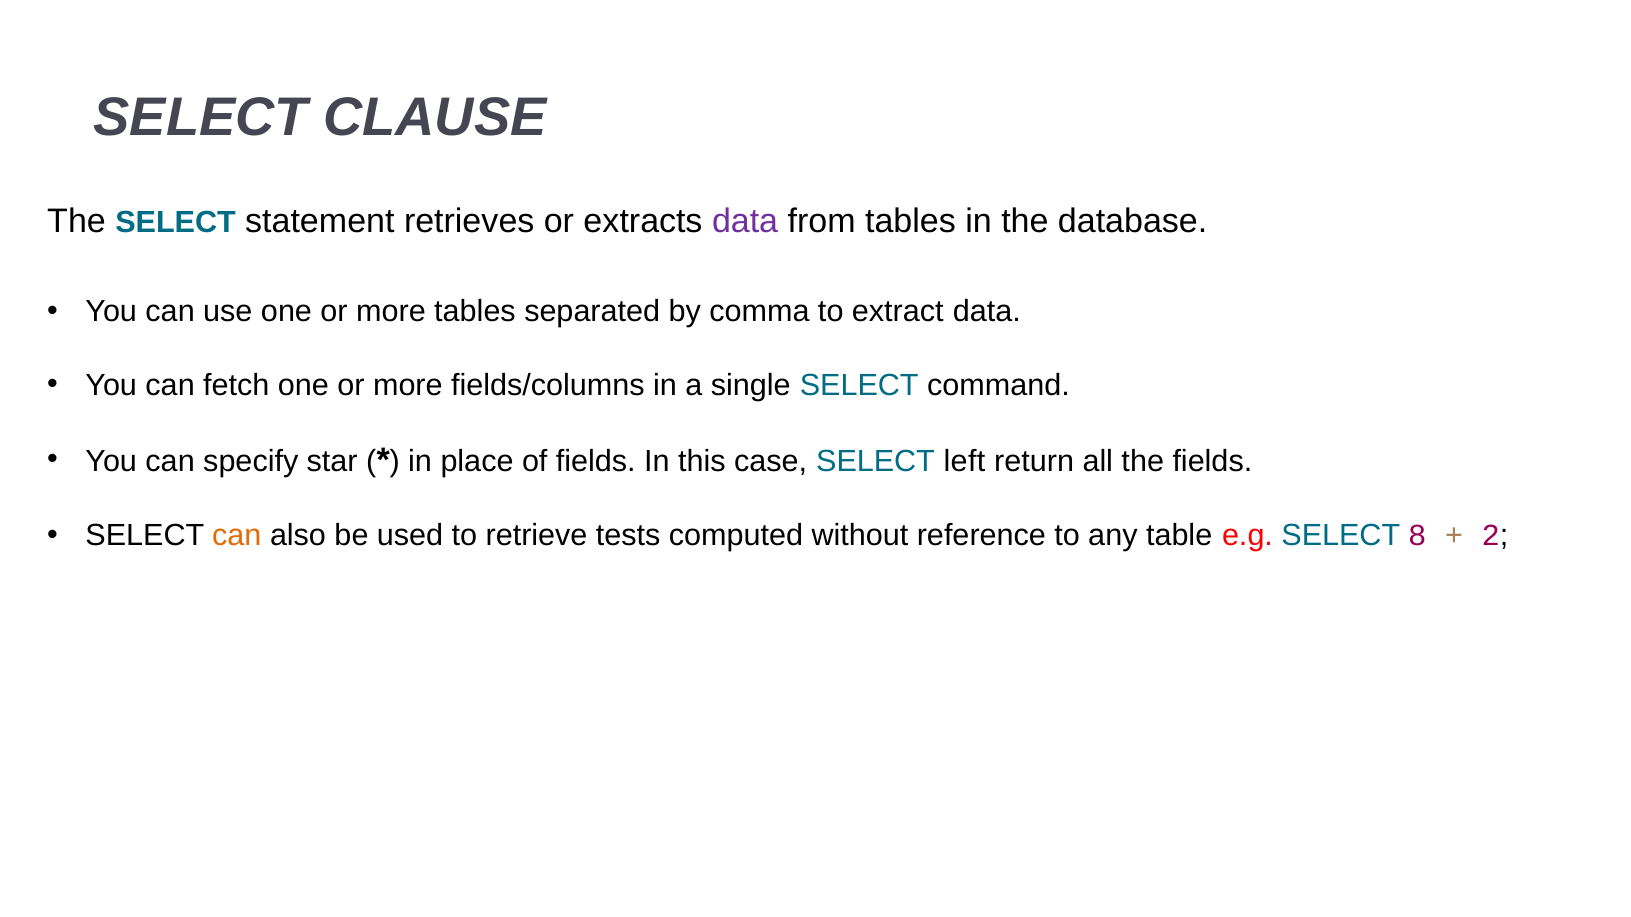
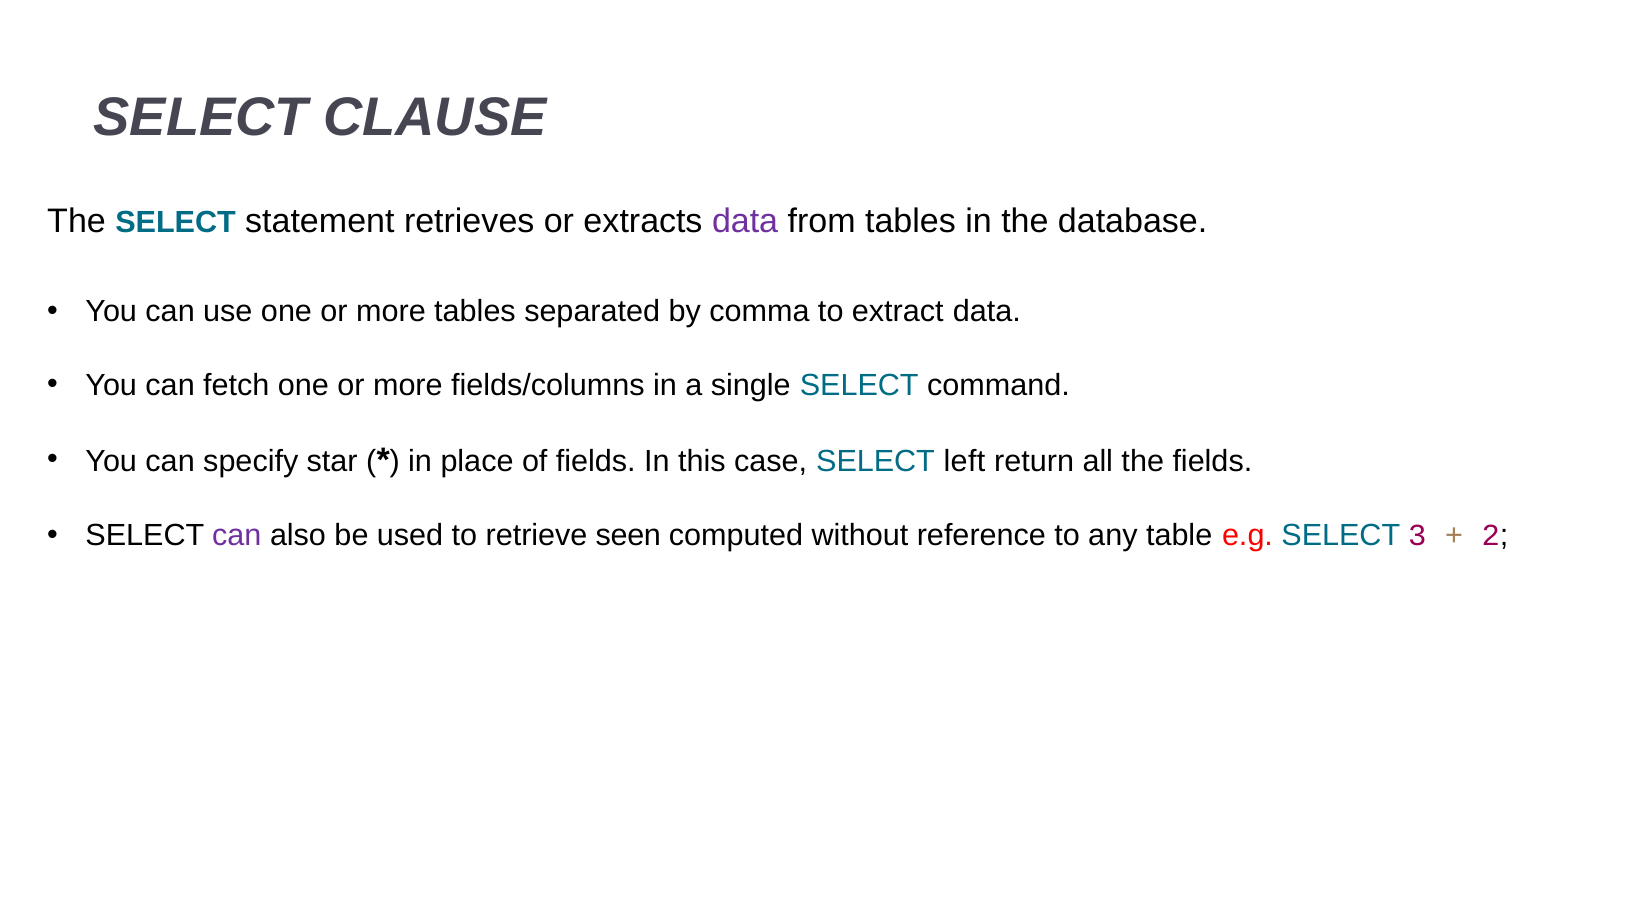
can at (237, 536) colour: orange -> purple
tests: tests -> seen
8: 8 -> 3
